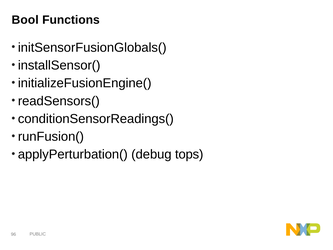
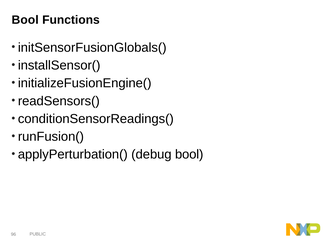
debug tops: tops -> bool
